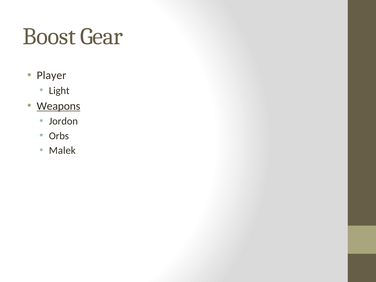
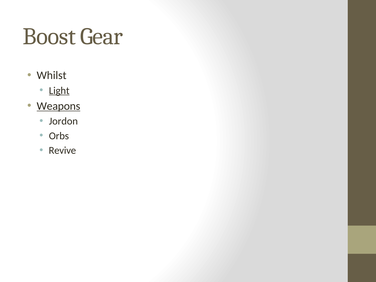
Player: Player -> Whilst
Light underline: none -> present
Malek: Malek -> Revive
